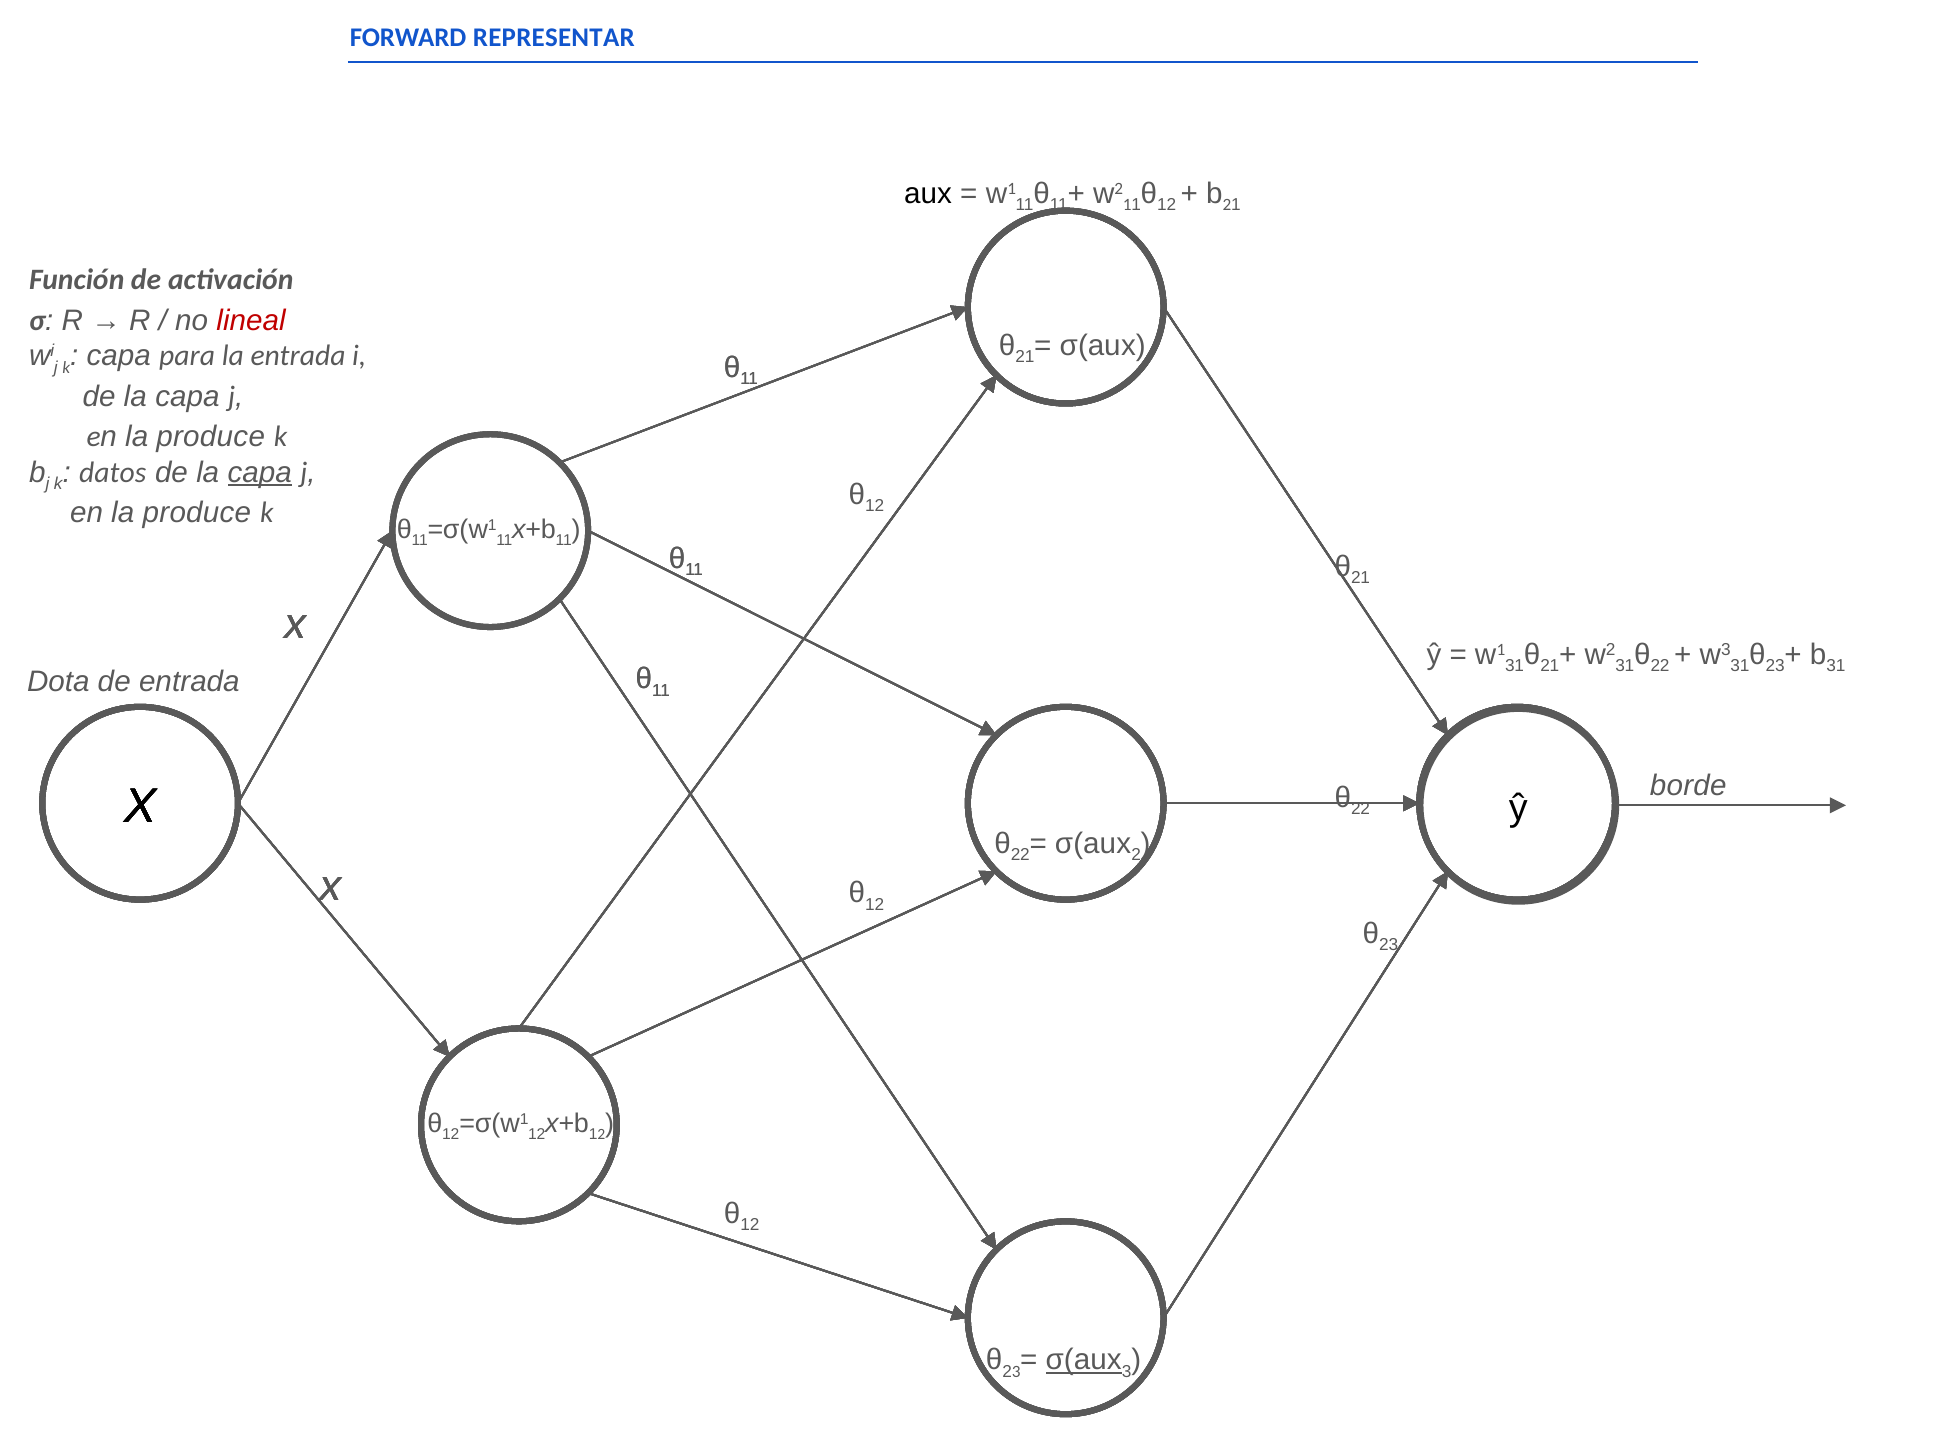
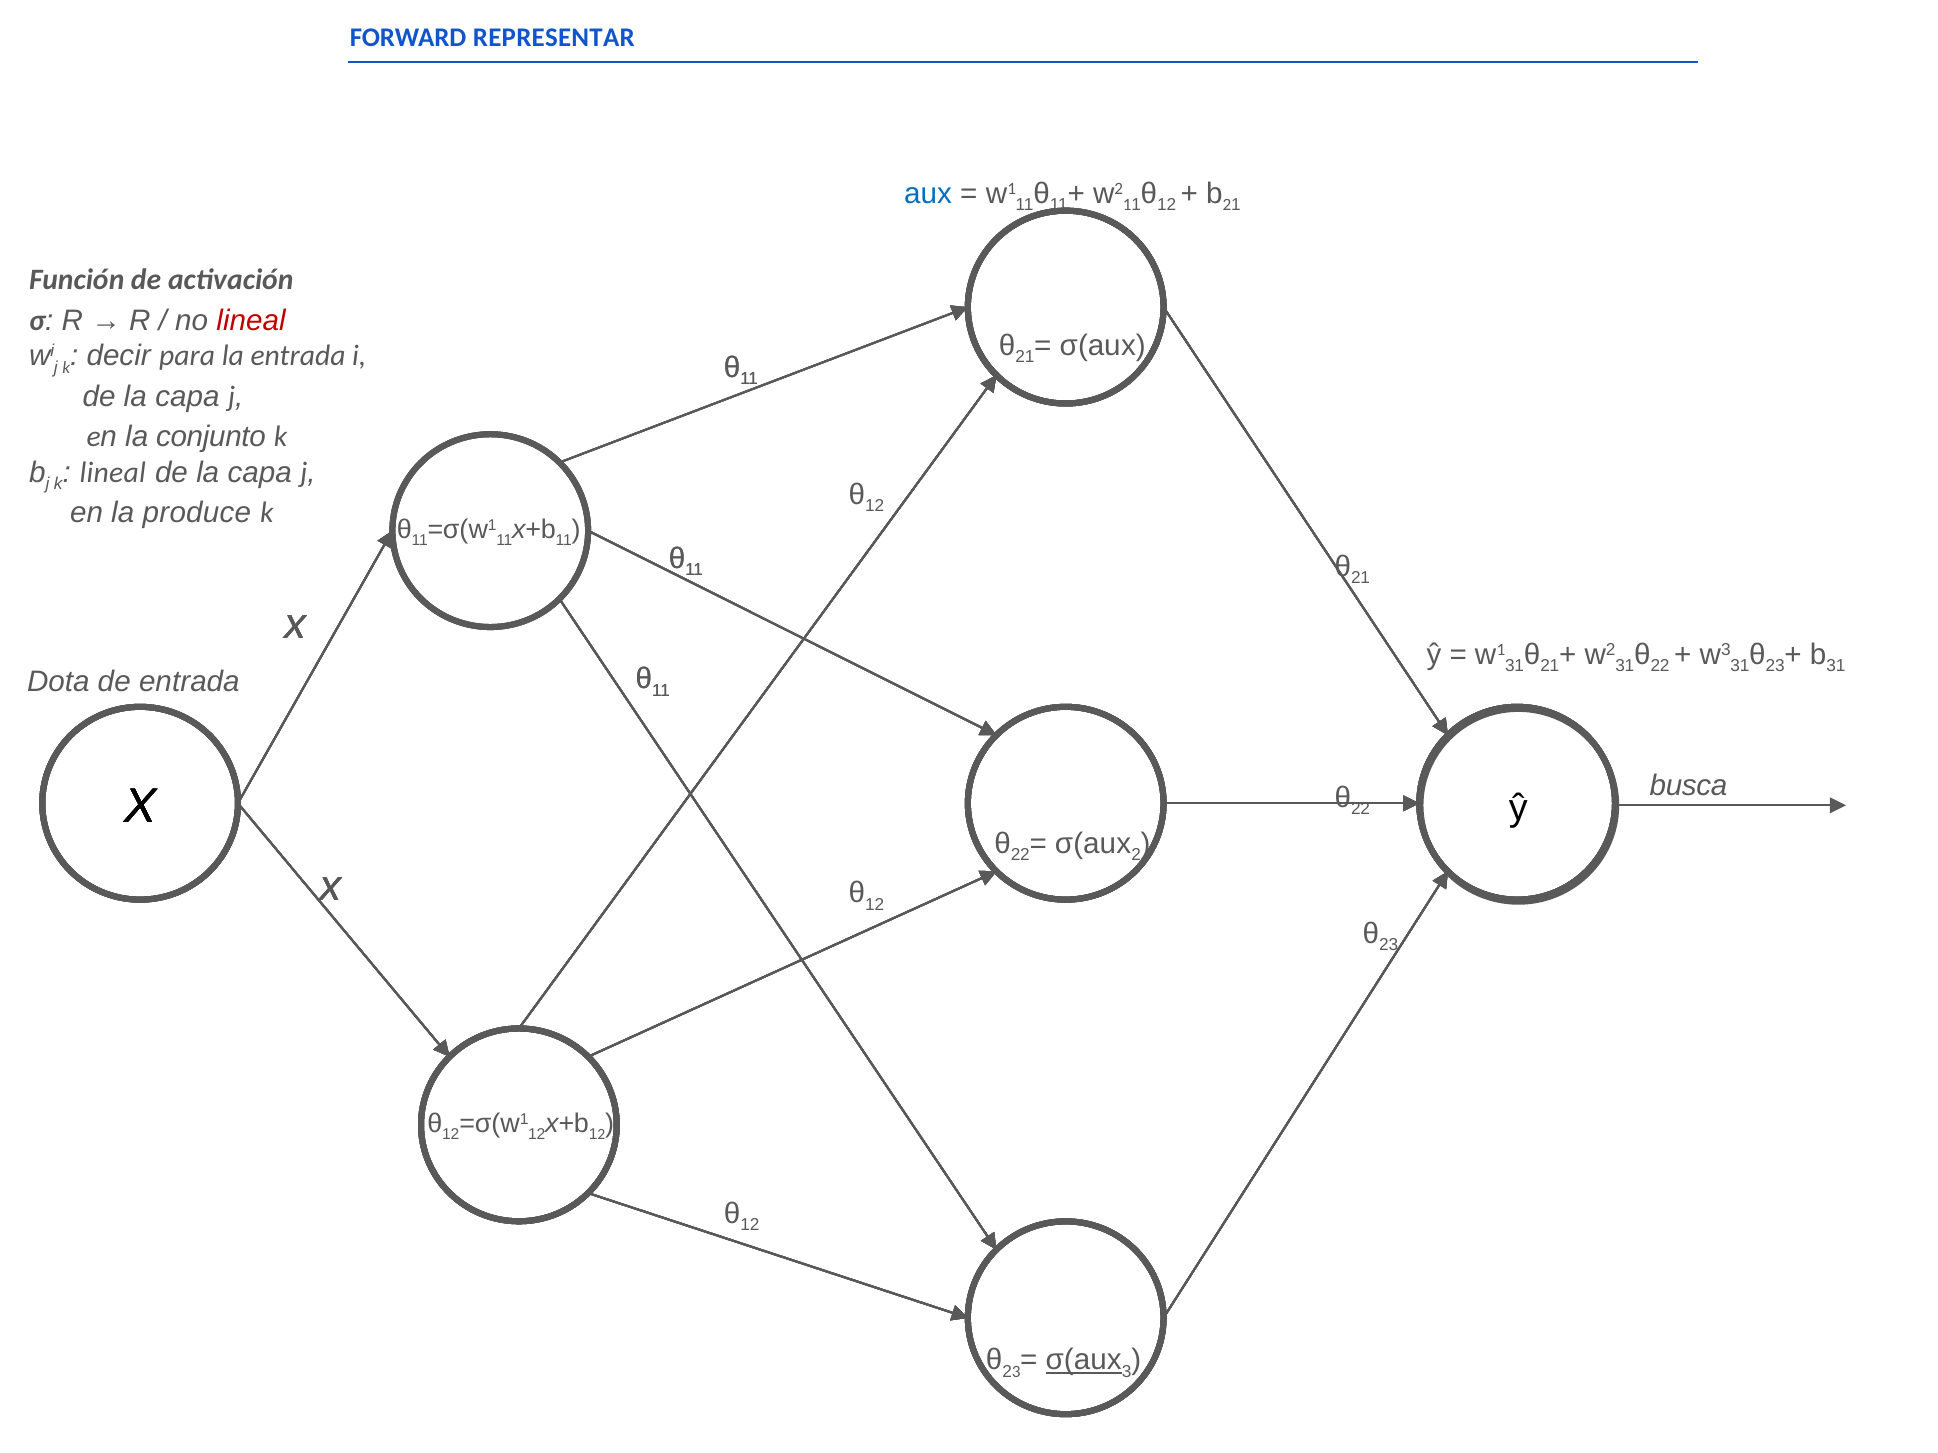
aux colour: black -> blue
capa at (119, 356): capa -> decir
produce at (211, 437): produce -> conjunto
datos at (113, 473): datos -> lineal
capa at (260, 473) underline: present -> none
borde: borde -> busca
